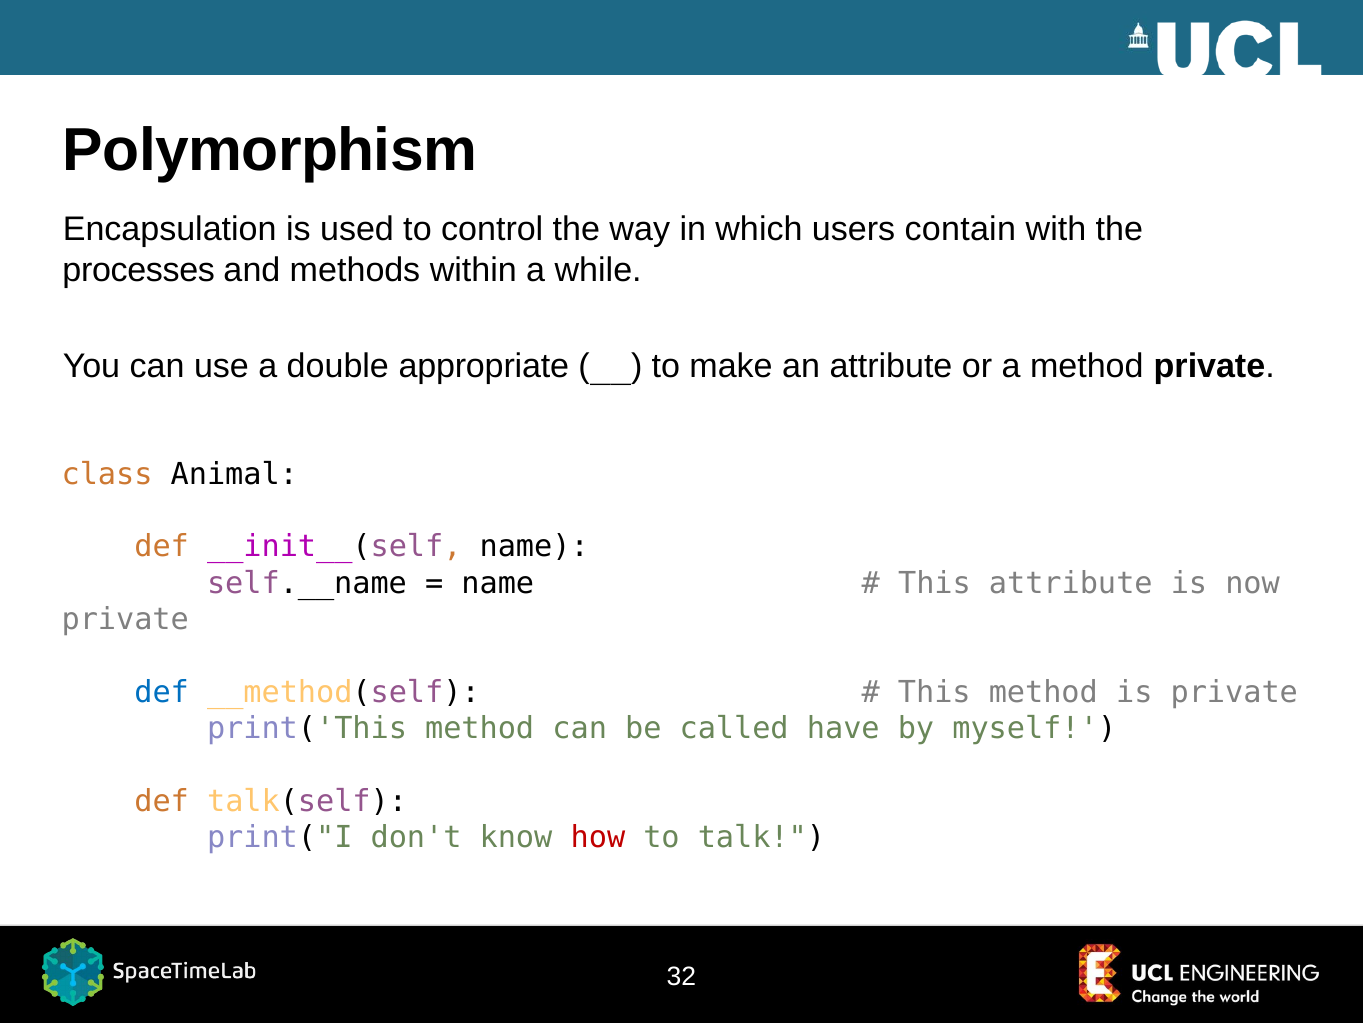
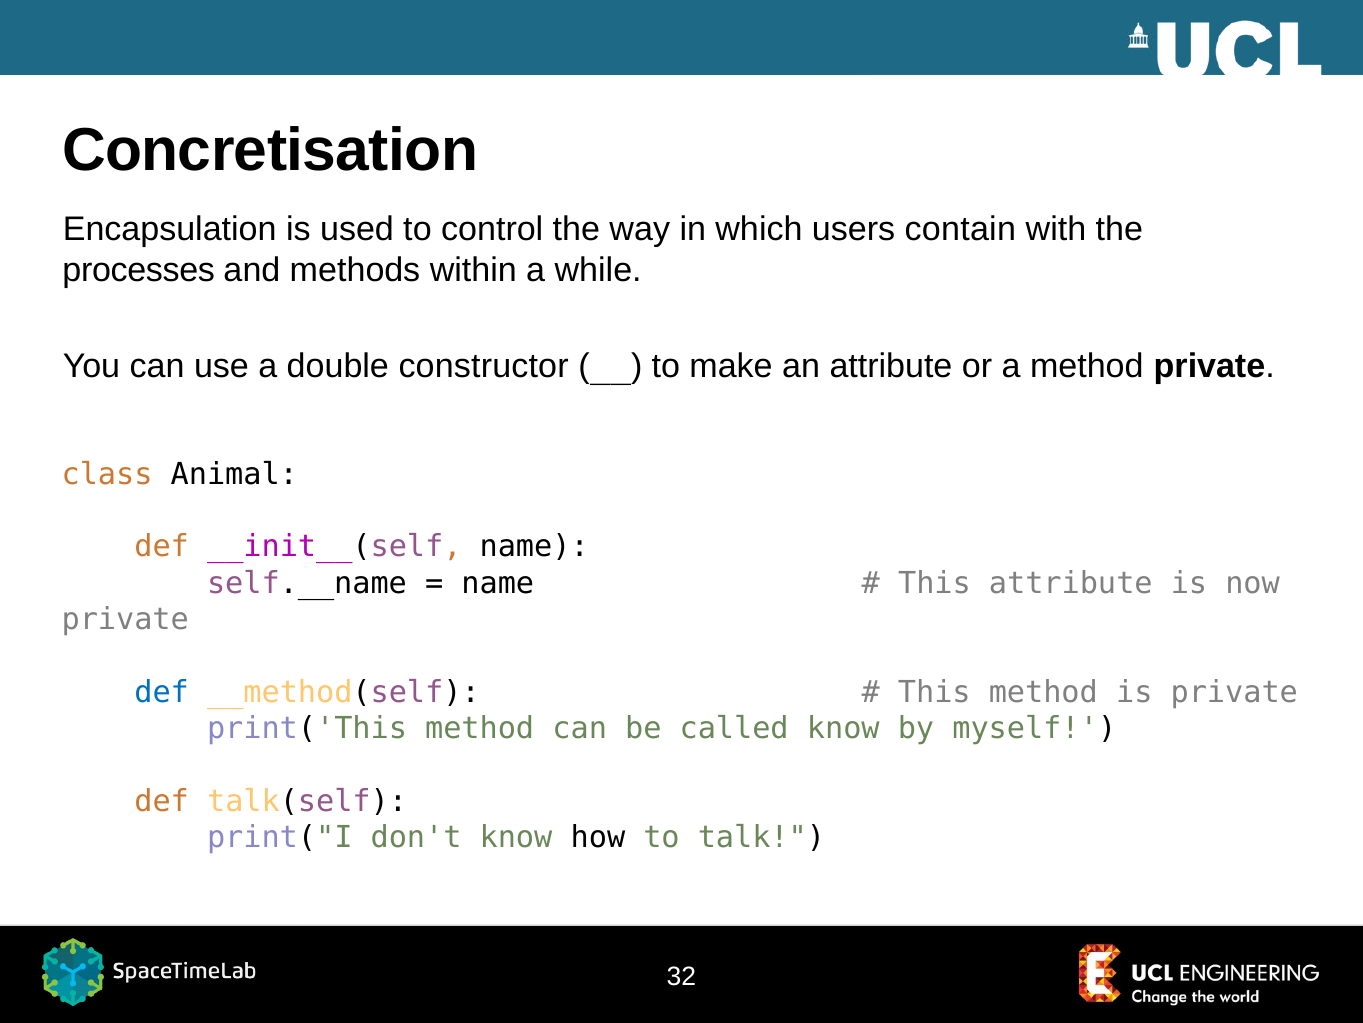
Polymorphism: Polymorphism -> Concretisation
appropriate: appropriate -> constructor
called have: have -> know
how colour: red -> black
